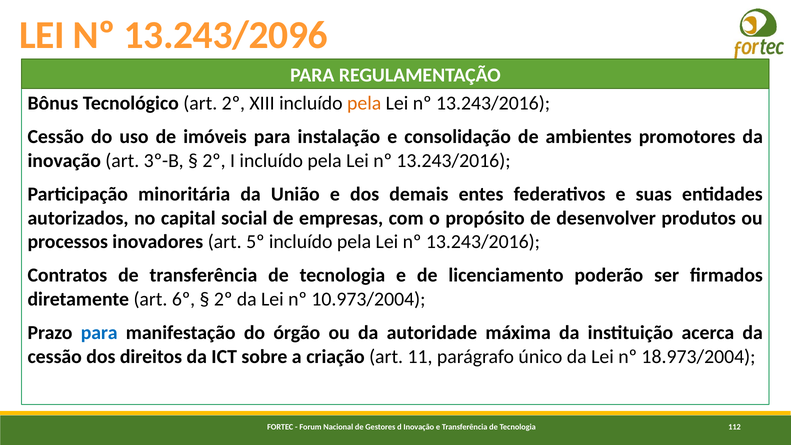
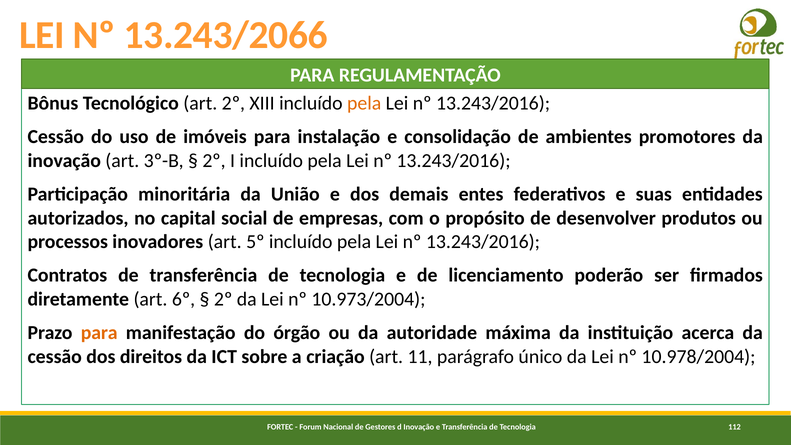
13.243/2096: 13.243/2096 -> 13.243/2066
para at (99, 333) colour: blue -> orange
18.973/2004: 18.973/2004 -> 10.978/2004
